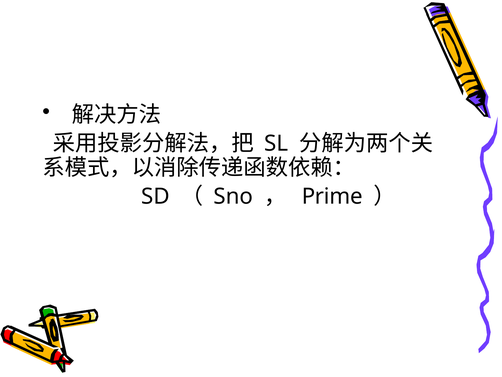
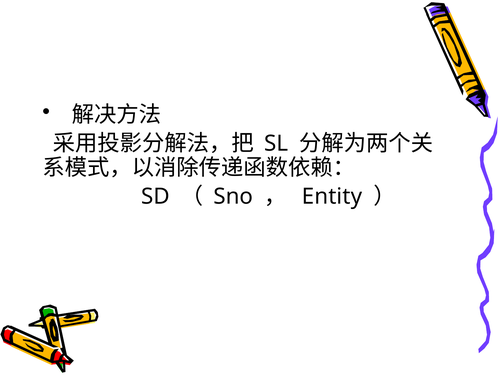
Prime: Prime -> Entity
